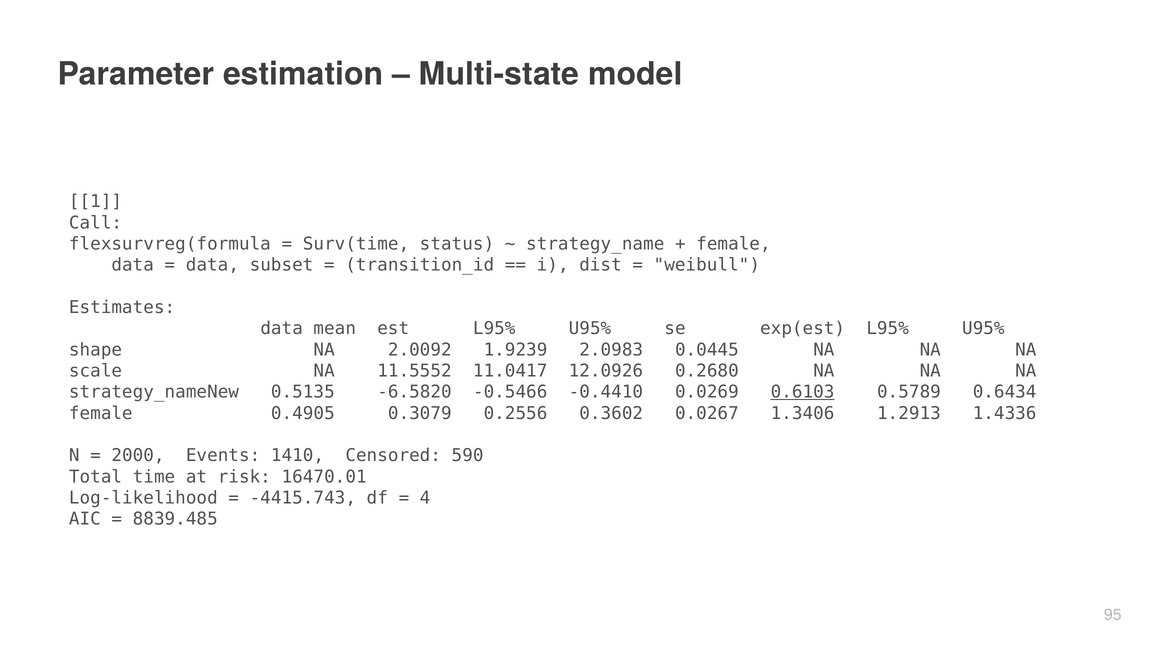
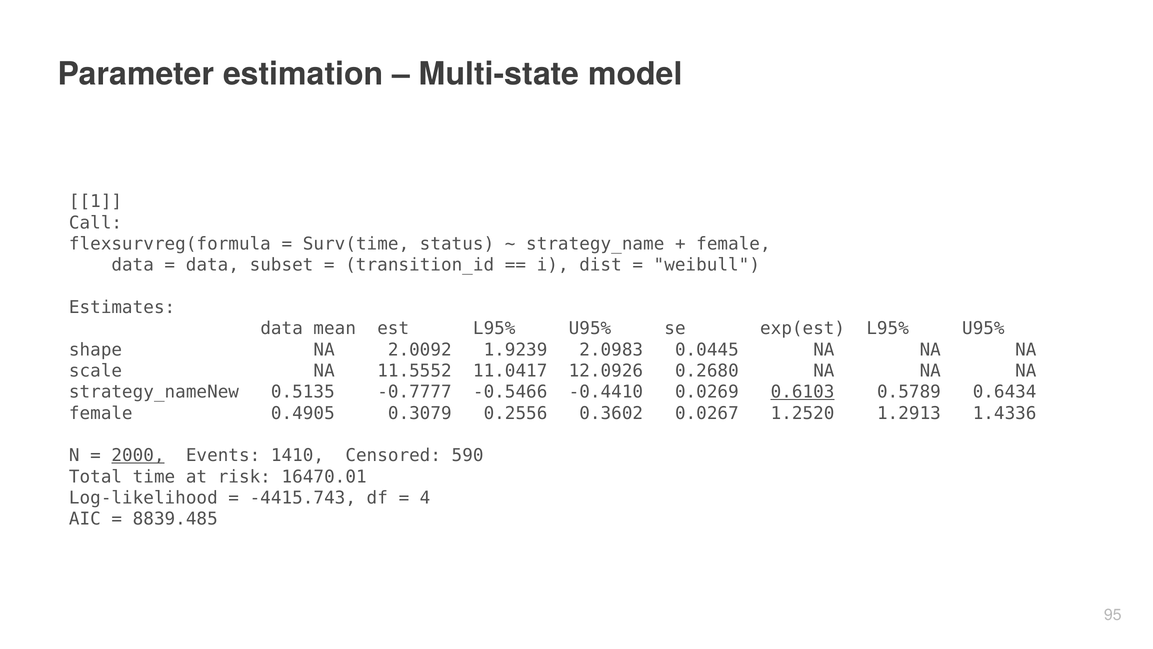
-6.5820: -6.5820 -> -0.7777
1.3406: 1.3406 -> 1.2520
2000 underline: none -> present
